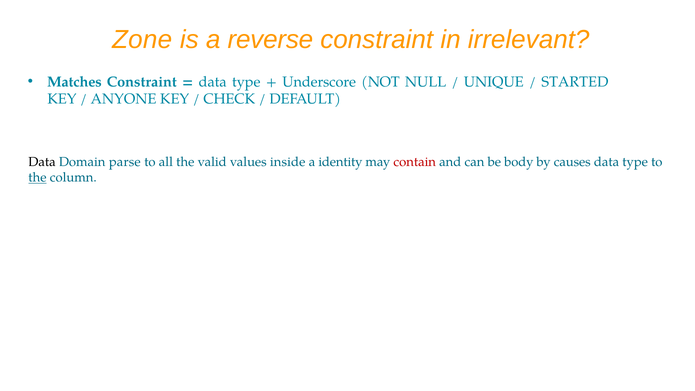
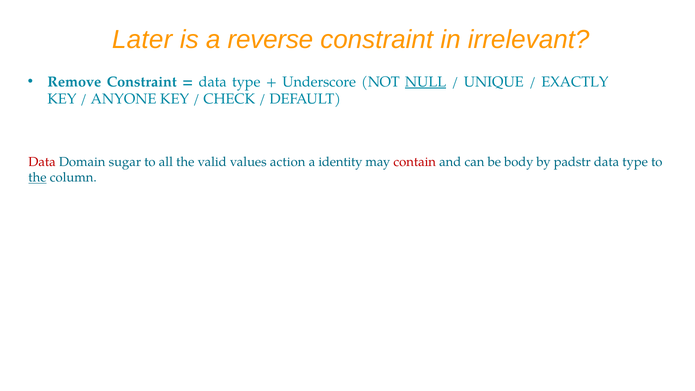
Zone: Zone -> Later
Matches: Matches -> Remove
NULL underline: none -> present
STARTED: STARTED -> EXACTLY
Data at (42, 162) colour: black -> red
parse: parse -> sugar
inside: inside -> action
causes: causes -> padstr
